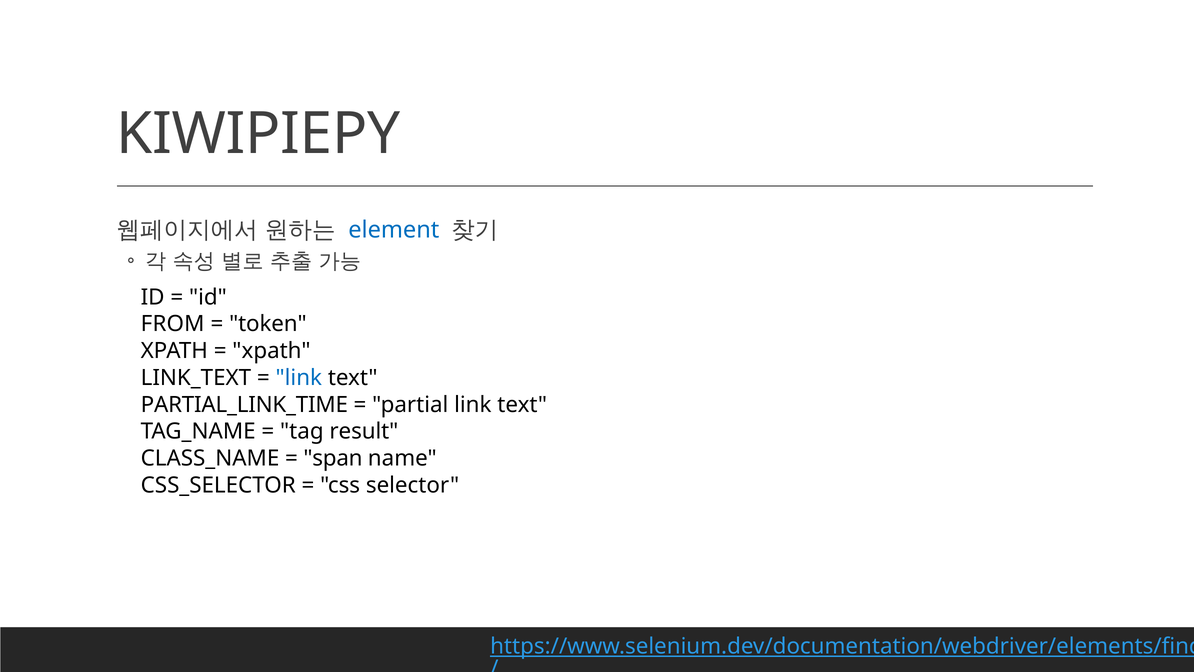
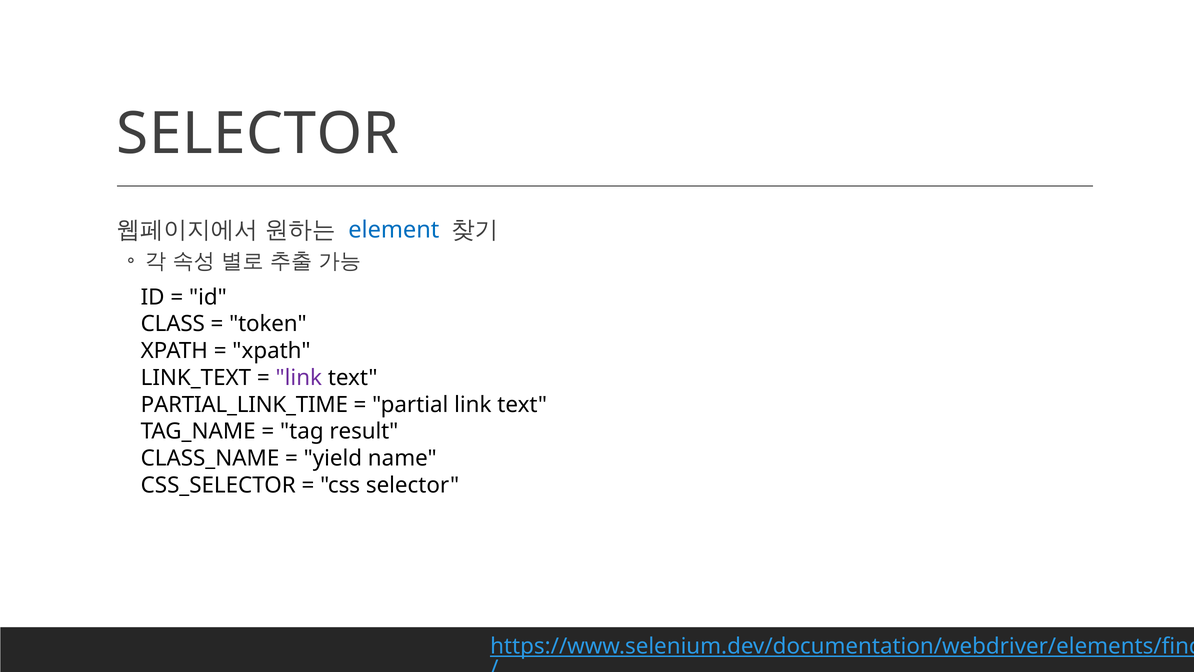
KIWIPIEPY at (258, 134): KIWIPIEPY -> SELECTOR
FROM: FROM -> CLASS
link at (299, 378) colour: blue -> purple
span: span -> yield
